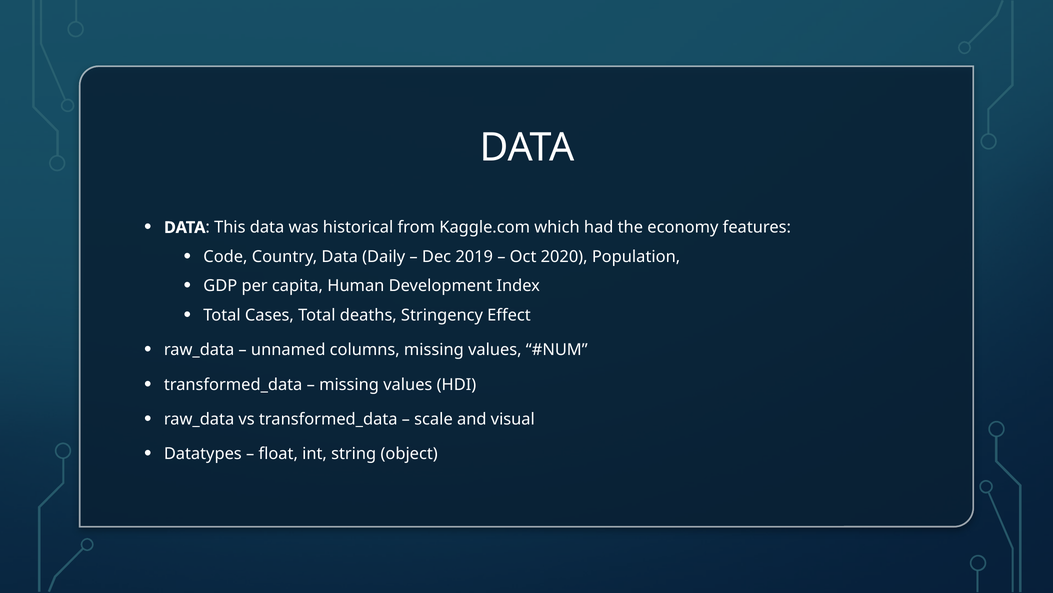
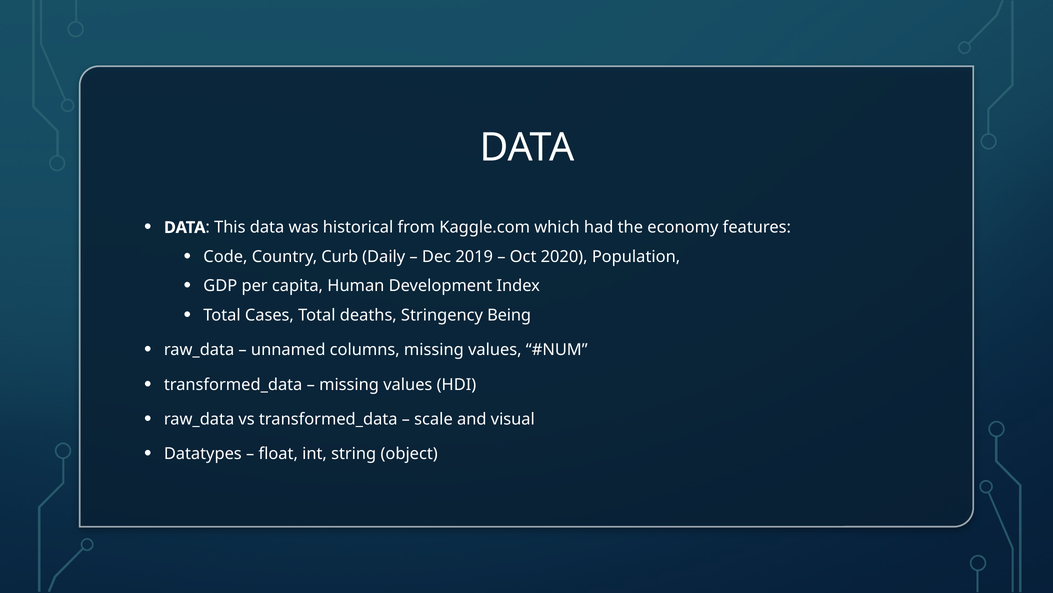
Country Data: Data -> Curb
Effect: Effect -> Being
